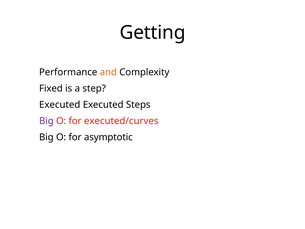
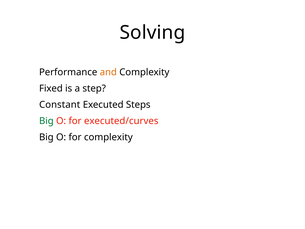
Getting: Getting -> Solving
Executed at (60, 105): Executed -> Constant
Big at (46, 121) colour: purple -> green
for asymptotic: asymptotic -> complexity
